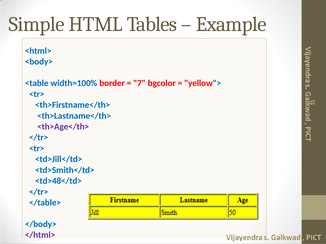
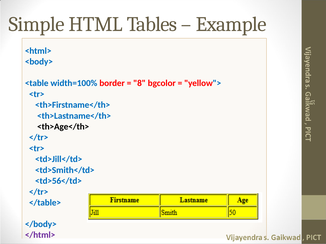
7: 7 -> 8
<th>Age</th> colour: purple -> black
<td>48</td>: <td>48</td> -> <td>56</td>
